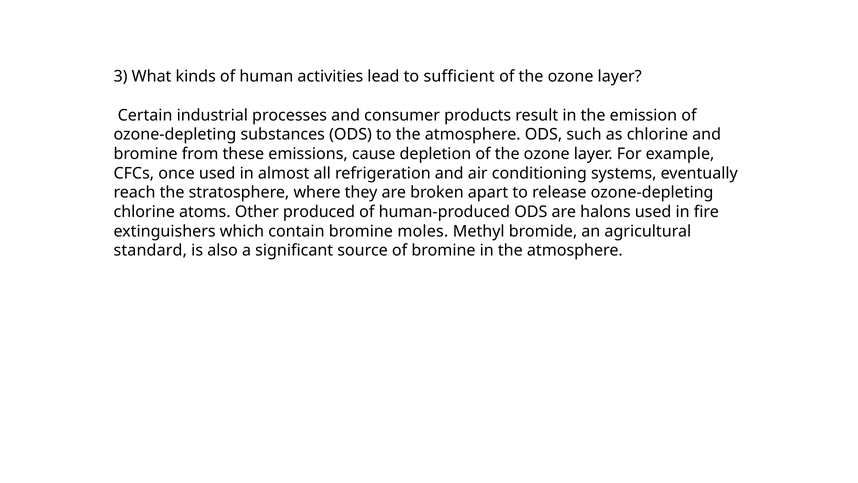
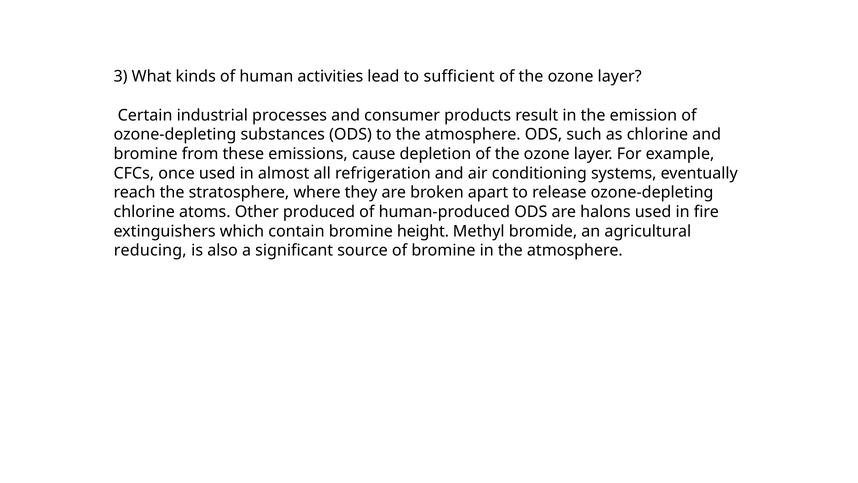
moles: moles -> height
standard: standard -> reducing
